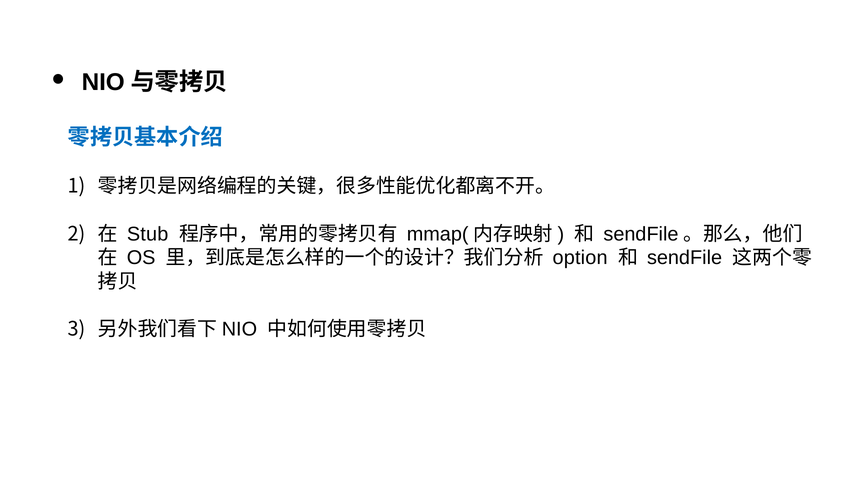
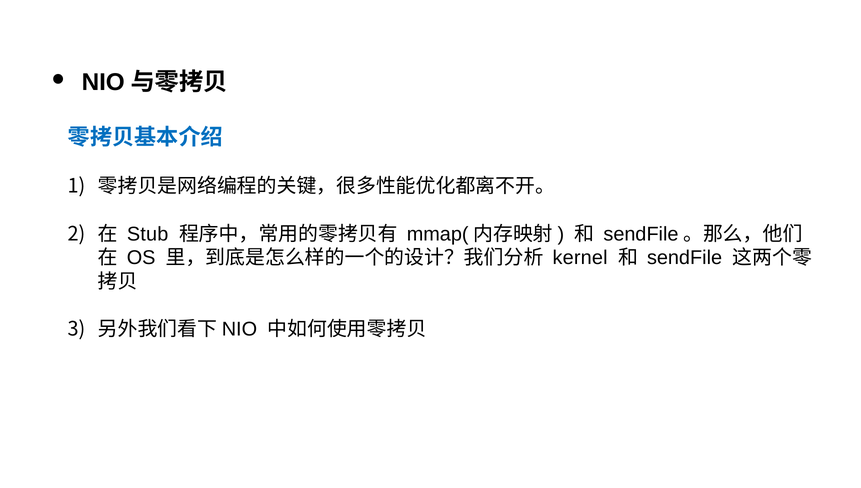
option: option -> kernel
